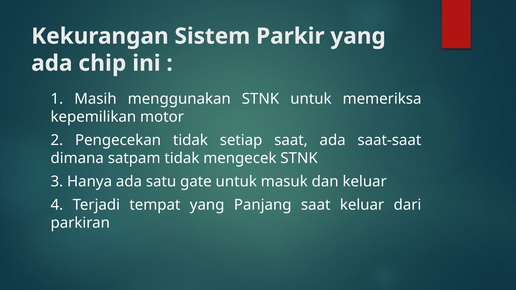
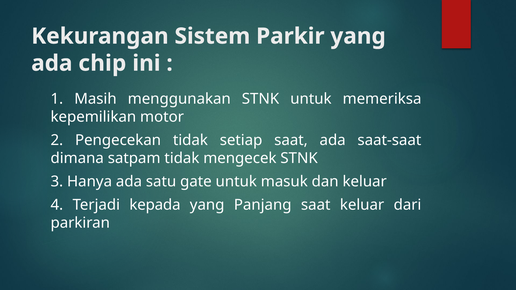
tempat: tempat -> kepada
